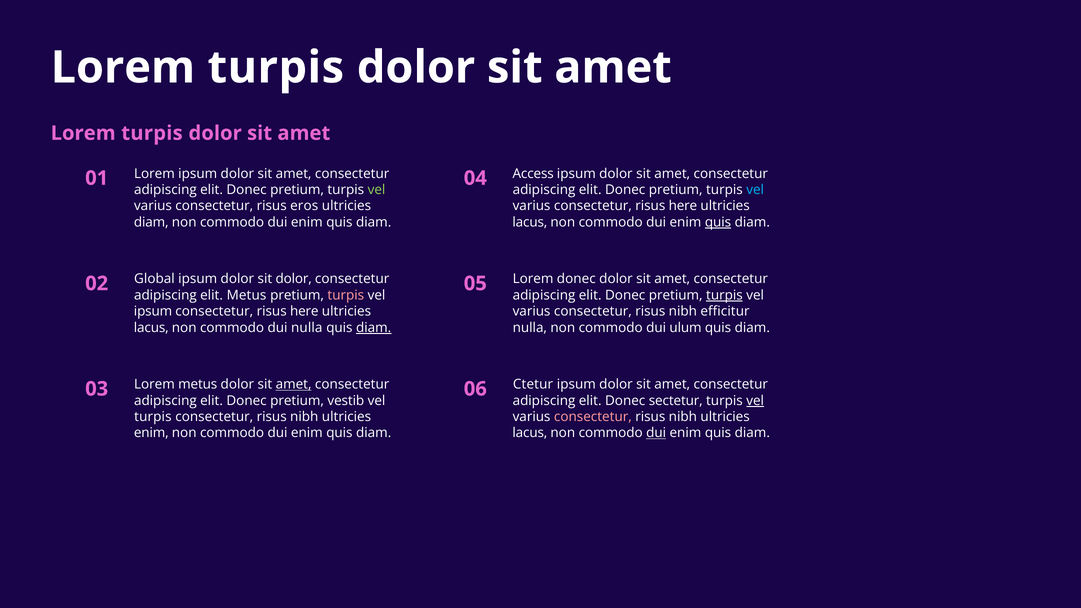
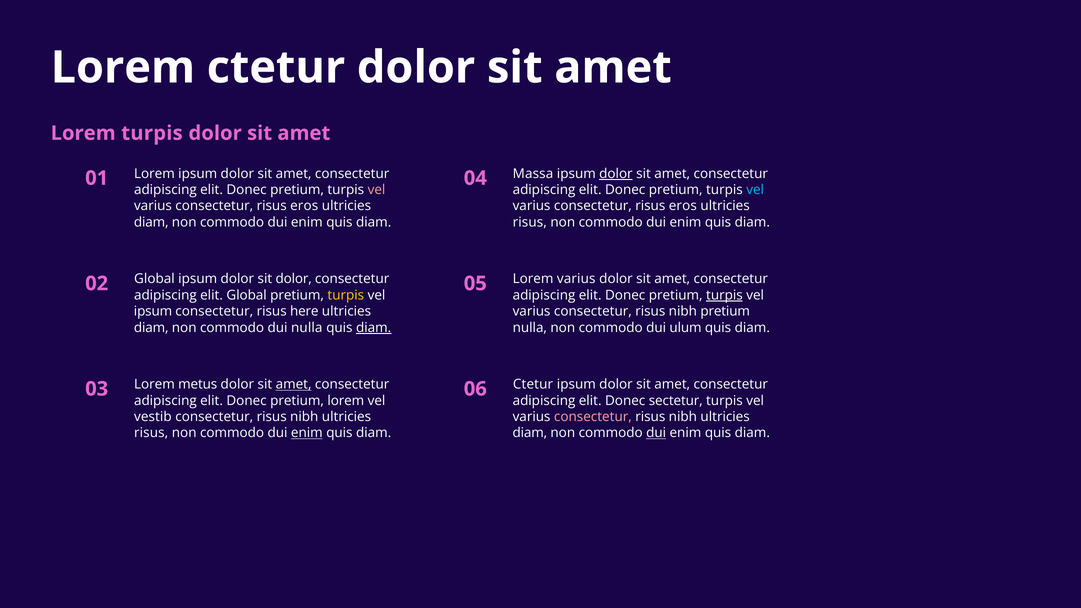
turpis at (276, 68): turpis -> ctetur
Access: Access -> Massa
dolor at (616, 174) underline: none -> present
vel at (377, 190) colour: light green -> pink
here at (683, 206): here -> eros
lacus at (530, 222): lacus -> risus
quis at (718, 222) underline: present -> none
Lorem donec: donec -> varius
elit Metus: Metus -> Global
turpis at (346, 295) colour: pink -> yellow
nibh efficitur: efficitur -> pretium
lacus at (151, 328): lacus -> diam
pretium vestib: vestib -> lorem
vel at (755, 401) underline: present -> none
turpis at (153, 417): turpis -> vestib
enim at (151, 433): enim -> risus
enim at (307, 433) underline: none -> present
lacus at (530, 433): lacus -> diam
